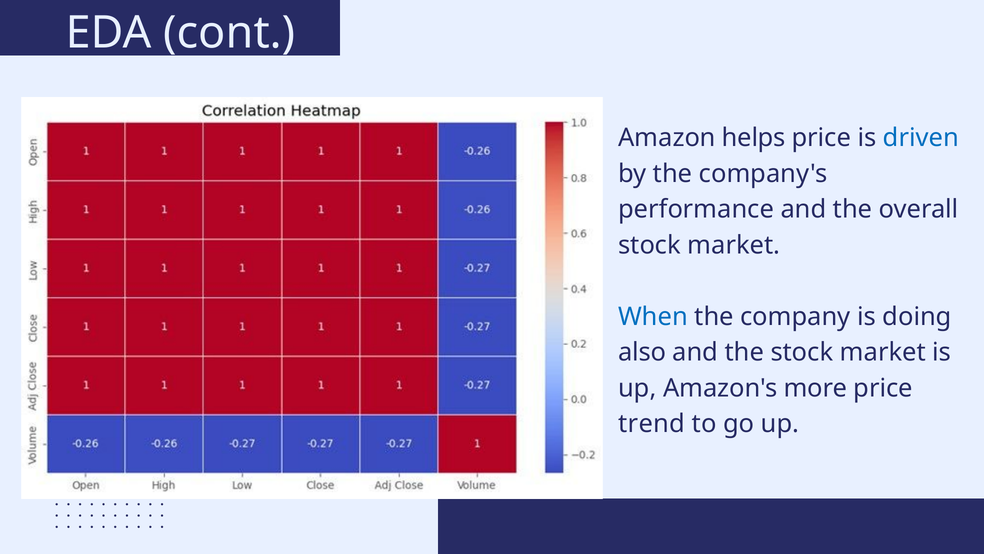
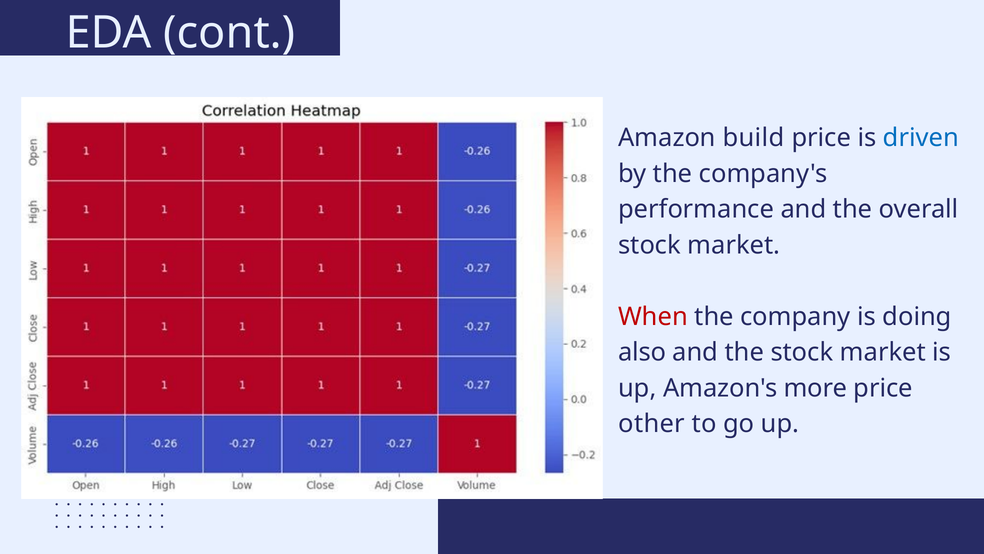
helps: helps -> build
When colour: blue -> red
trend: trend -> other
